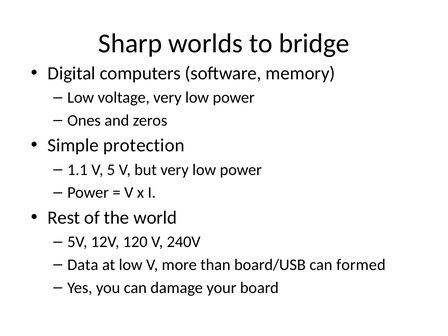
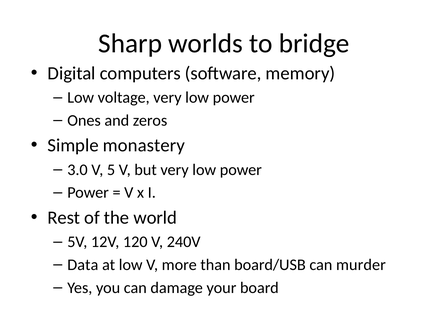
protection: protection -> monastery
1.1: 1.1 -> 3.0
formed: formed -> murder
